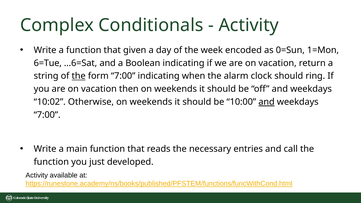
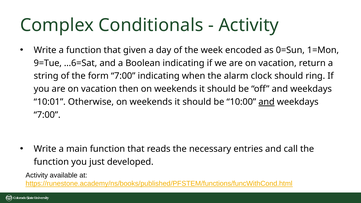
6=Tue: 6=Tue -> 9=Tue
the at (79, 76) underline: present -> none
10:02: 10:02 -> 10:01
